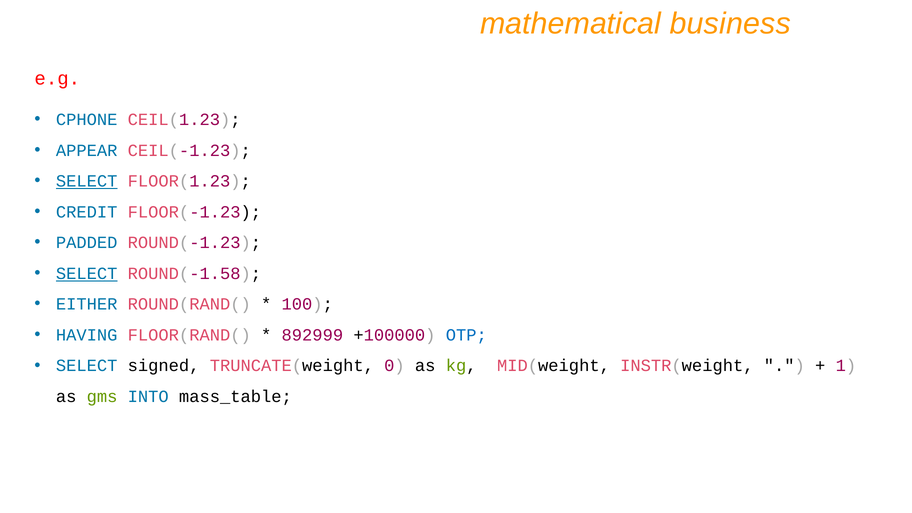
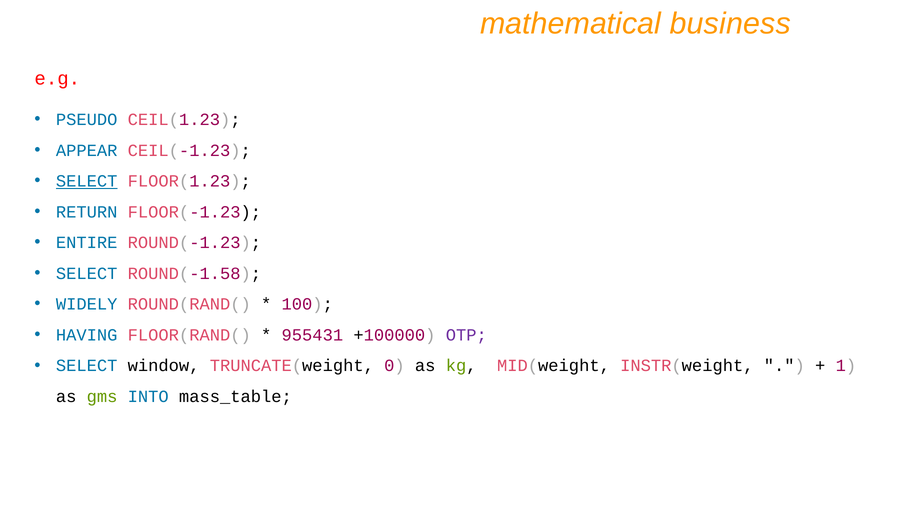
CPHONE: CPHONE -> PSEUDO
CREDIT: CREDIT -> RETURN
PADDED: PADDED -> ENTIRE
SELECT at (87, 273) underline: present -> none
EITHER: EITHER -> WIDELY
892999: 892999 -> 955431
OTP colour: blue -> purple
signed: signed -> window
